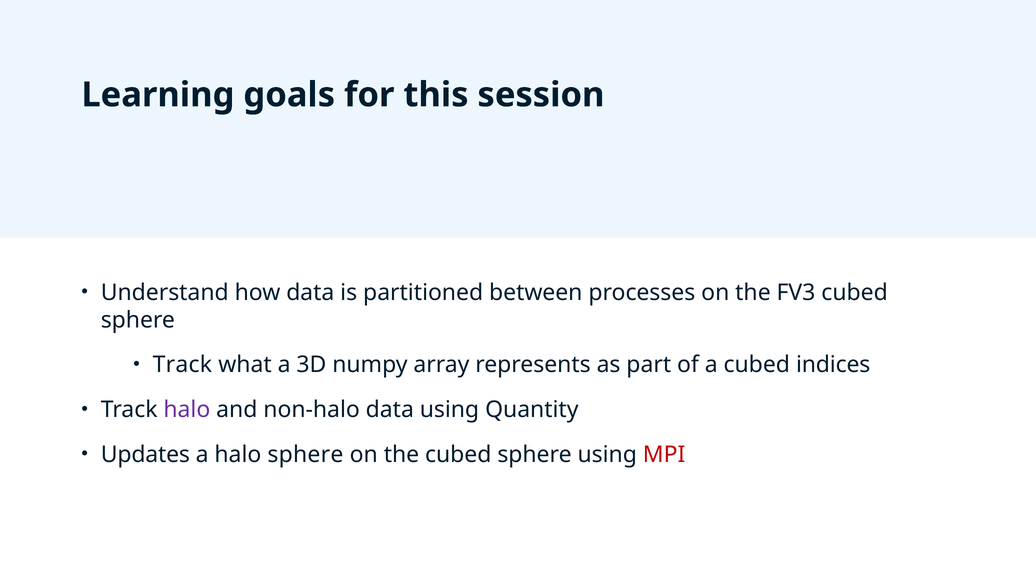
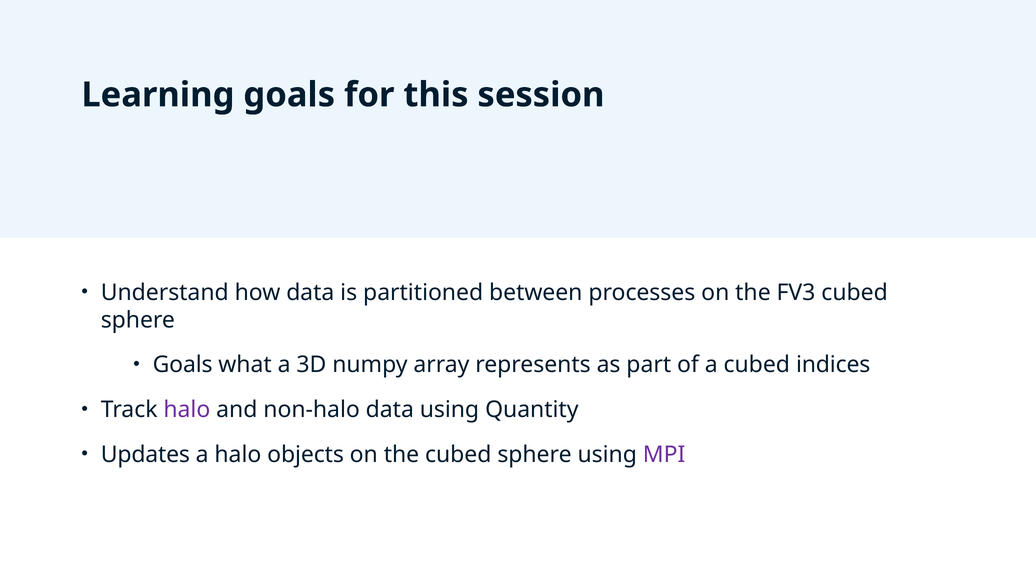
Track at (182, 365): Track -> Goals
halo sphere: sphere -> objects
MPI colour: red -> purple
